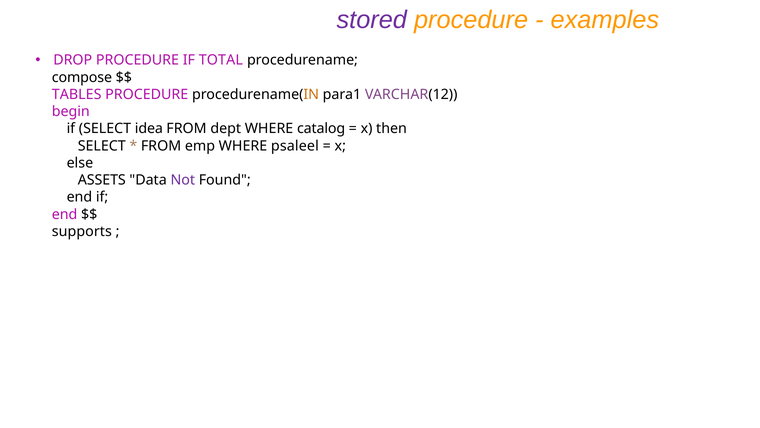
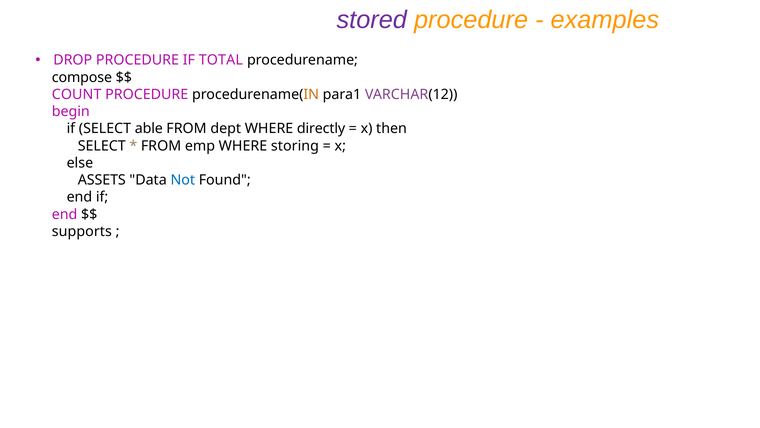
TABLES: TABLES -> COUNT
idea: idea -> able
catalog: catalog -> directly
psaleel: psaleel -> storing
Not colour: purple -> blue
